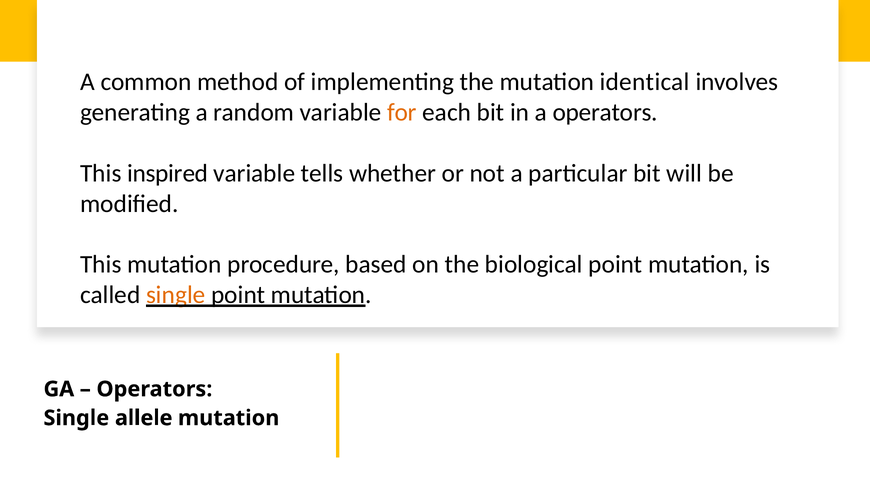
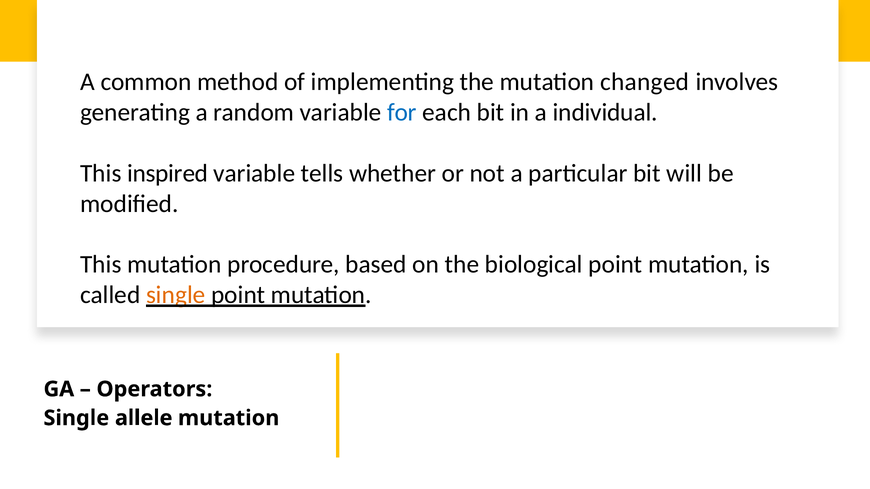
identical: identical -> changed
for colour: orange -> blue
a operators: operators -> individual
